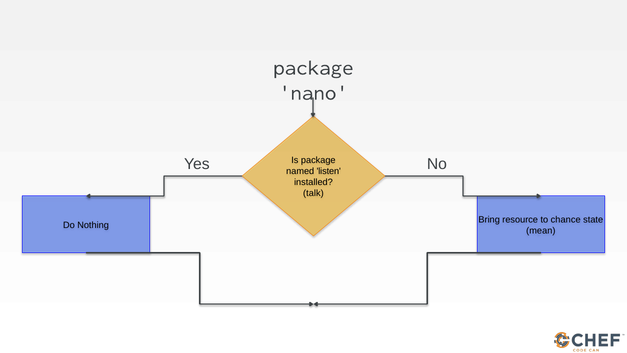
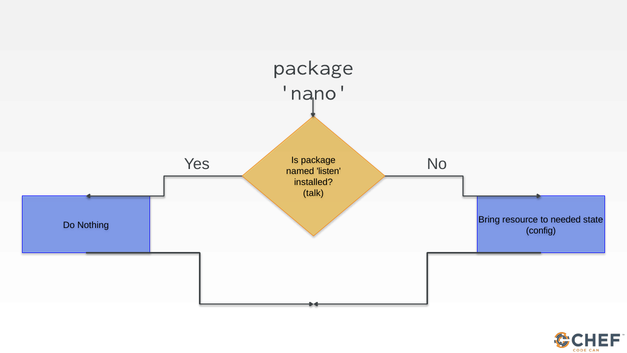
chance: chance -> needed
mean: mean -> config
